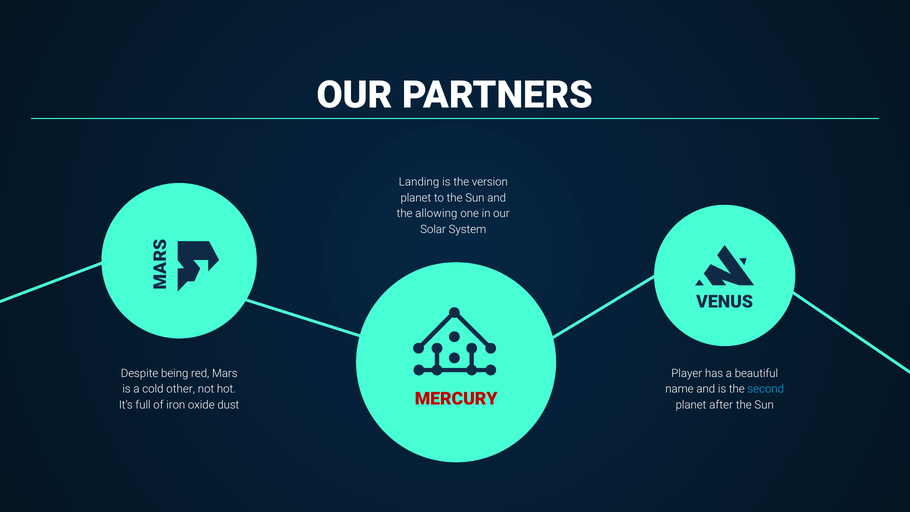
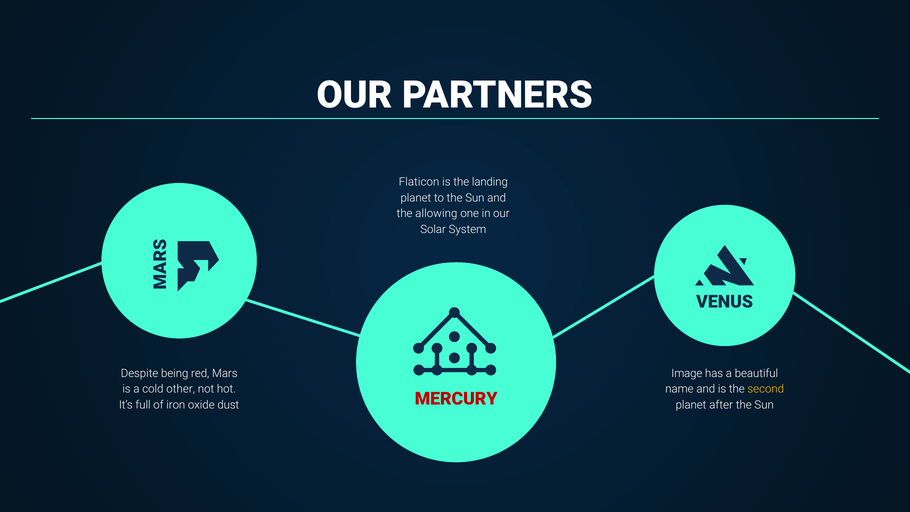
Landing: Landing -> Flaticon
version: version -> landing
Player: Player -> Image
second colour: light blue -> yellow
